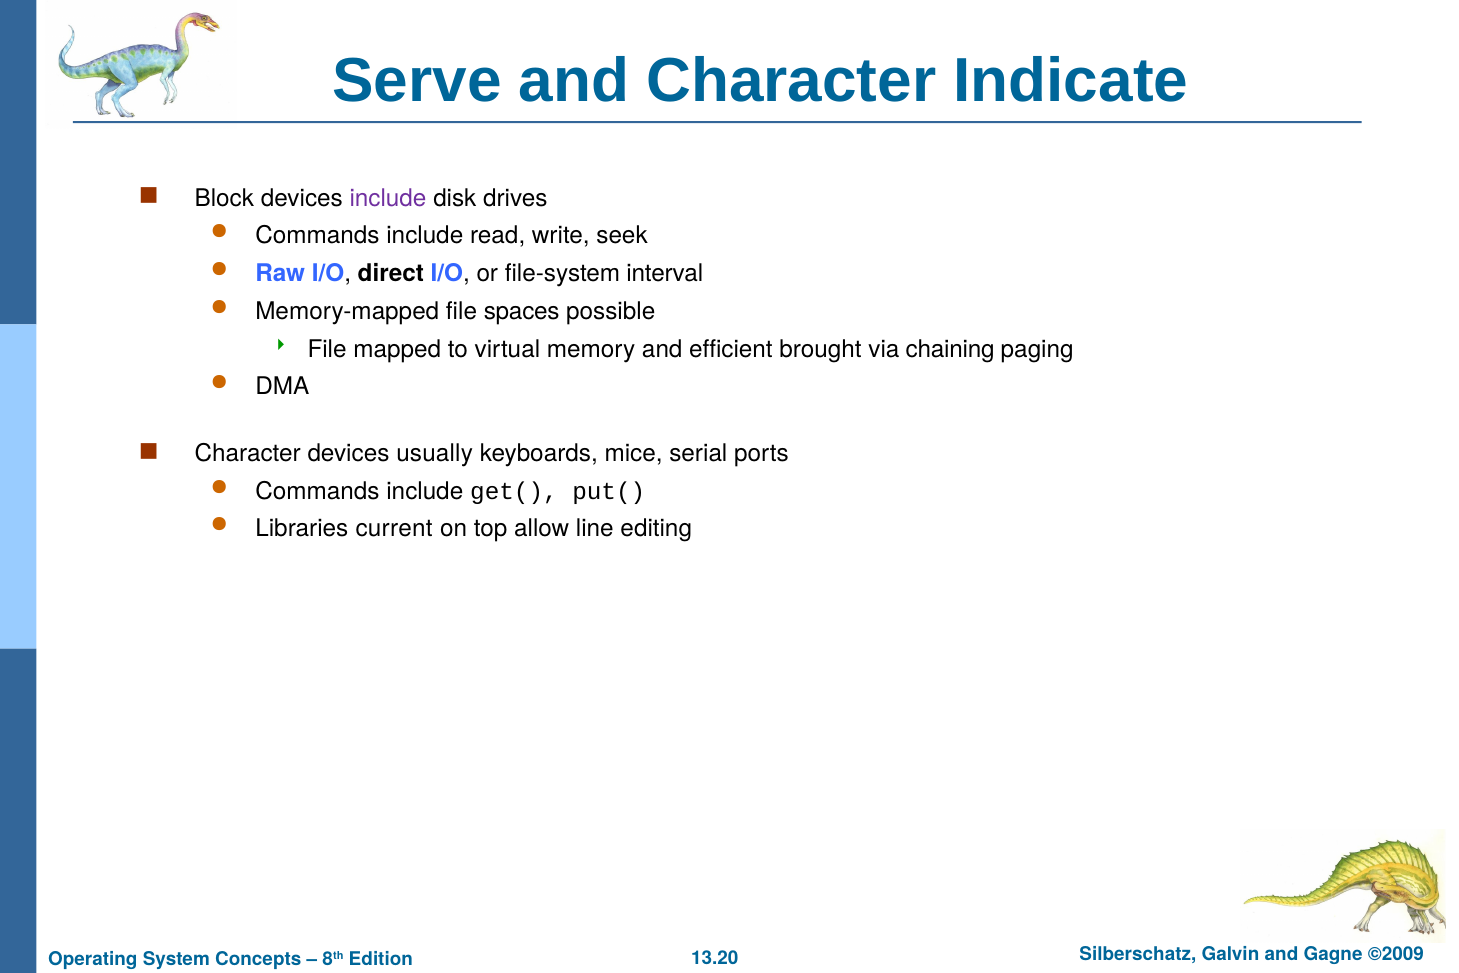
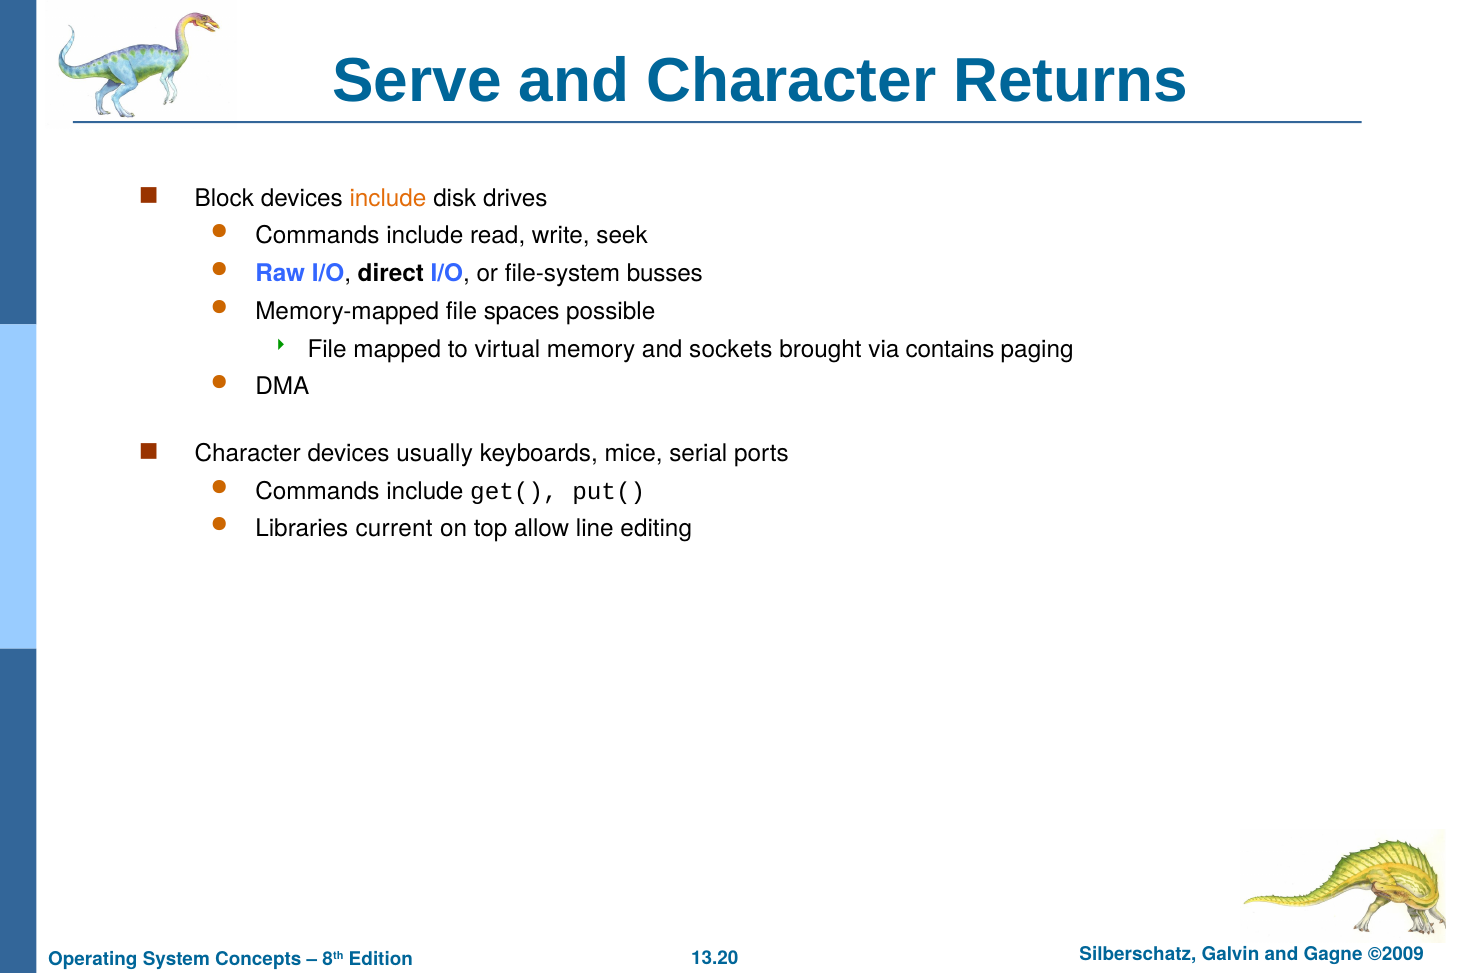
Indicate: Indicate -> Returns
include at (388, 198) colour: purple -> orange
interval: interval -> busses
efficient: efficient -> sockets
chaining: chaining -> contains
